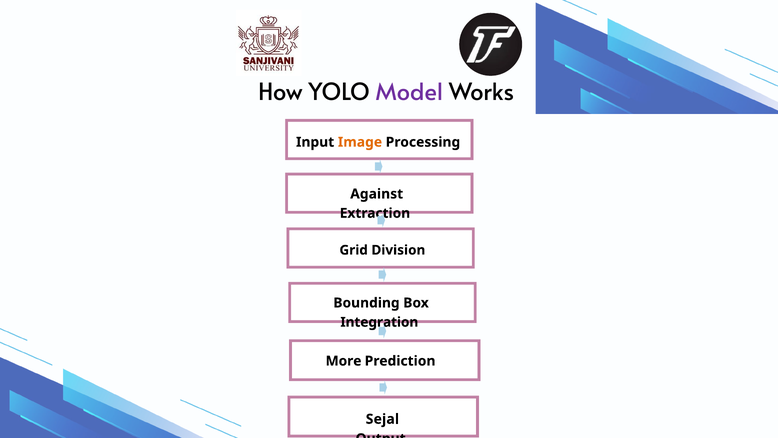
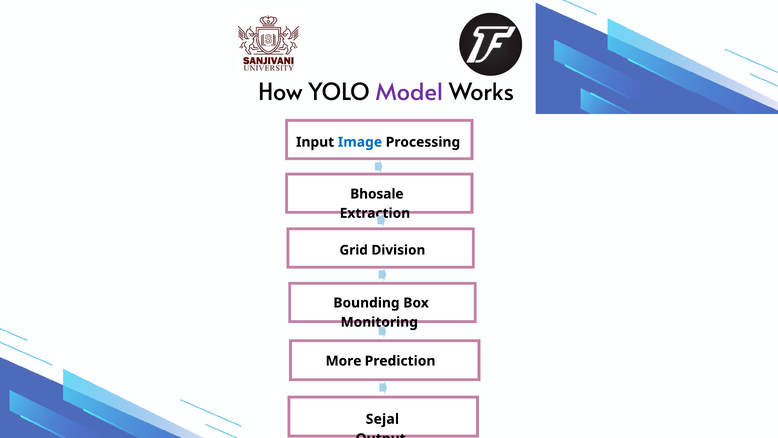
Image colour: orange -> blue
Against: Against -> Bhosale
Integration: Integration -> Monitoring
